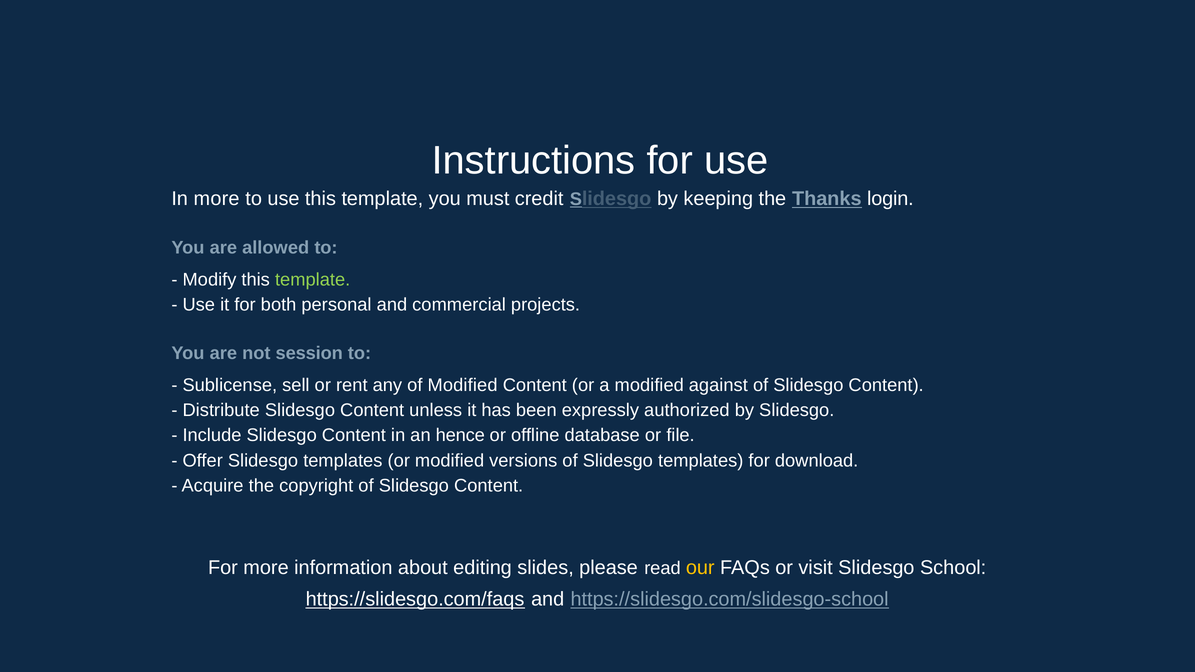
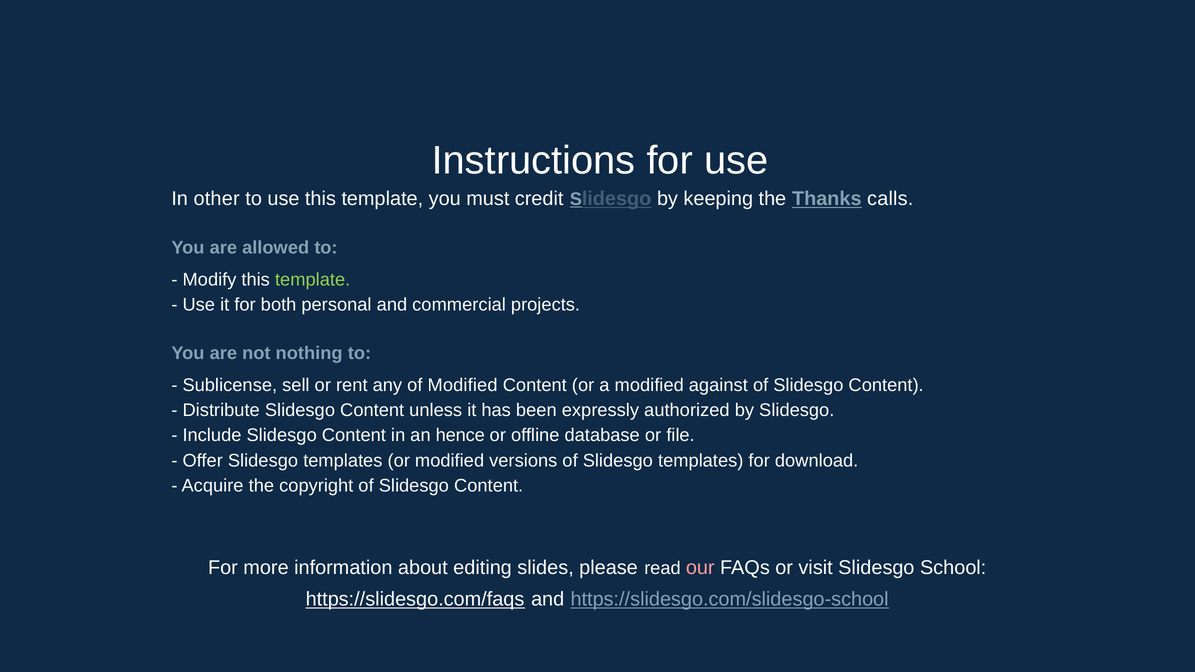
In more: more -> other
login: login -> calls
session: session -> nothing
our colour: yellow -> pink
